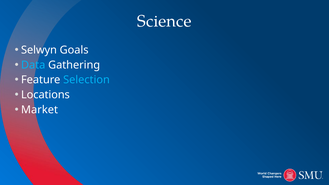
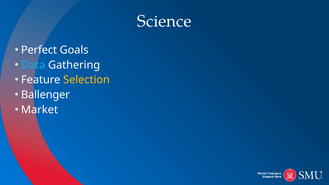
Selwyn: Selwyn -> Perfect
Selection colour: light blue -> yellow
Locations: Locations -> Ballenger
